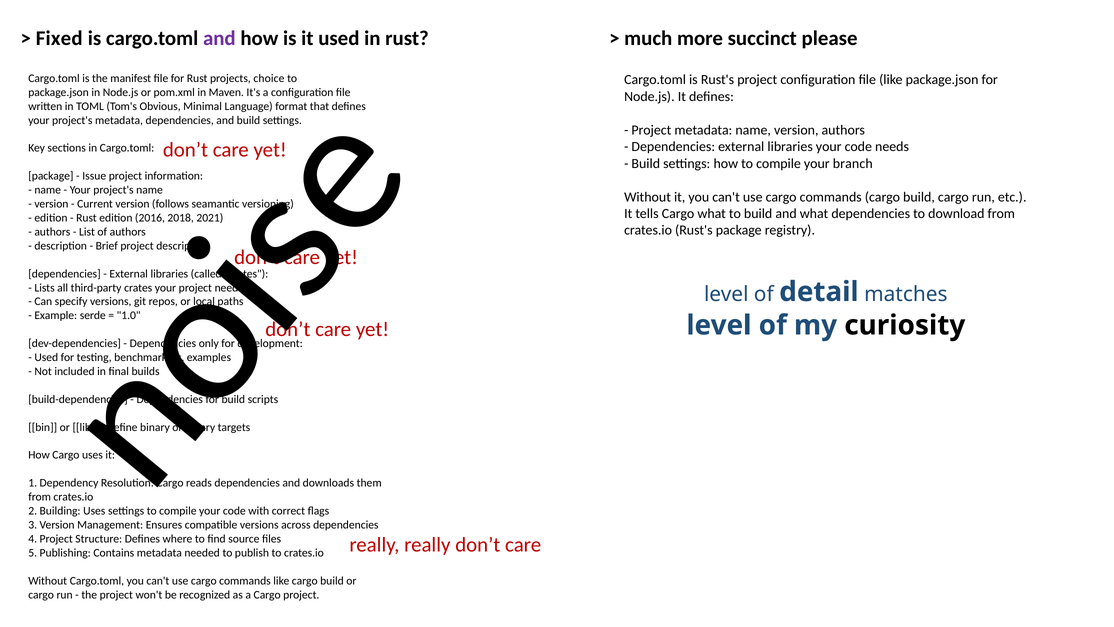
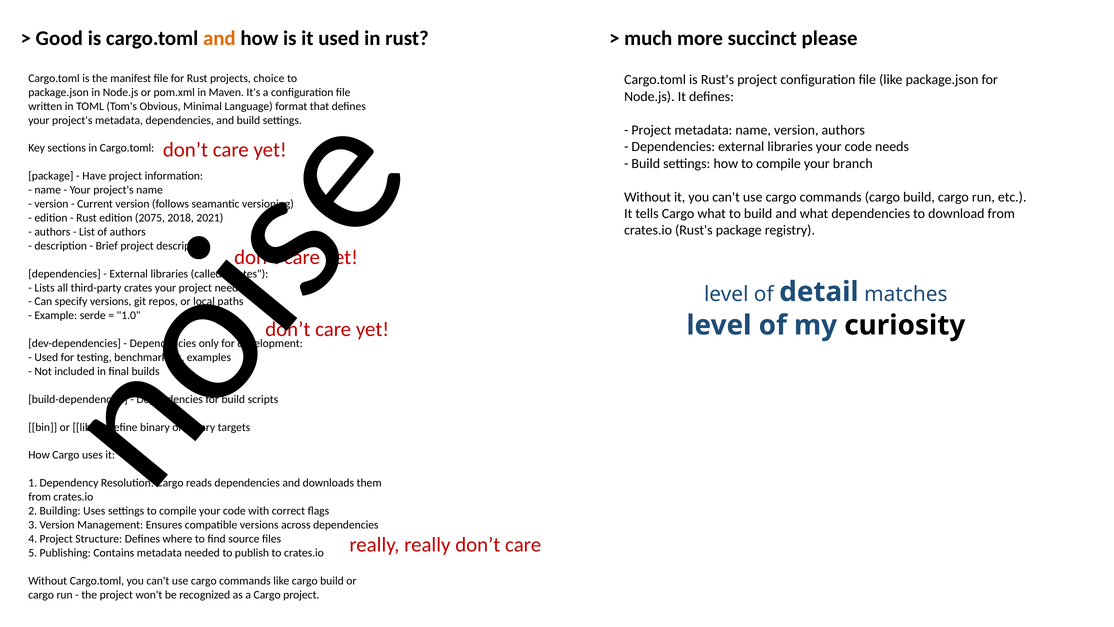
Fixed: Fixed -> Good
and at (219, 38) colour: purple -> orange
Issue: Issue -> Have
2016: 2016 -> 2075
